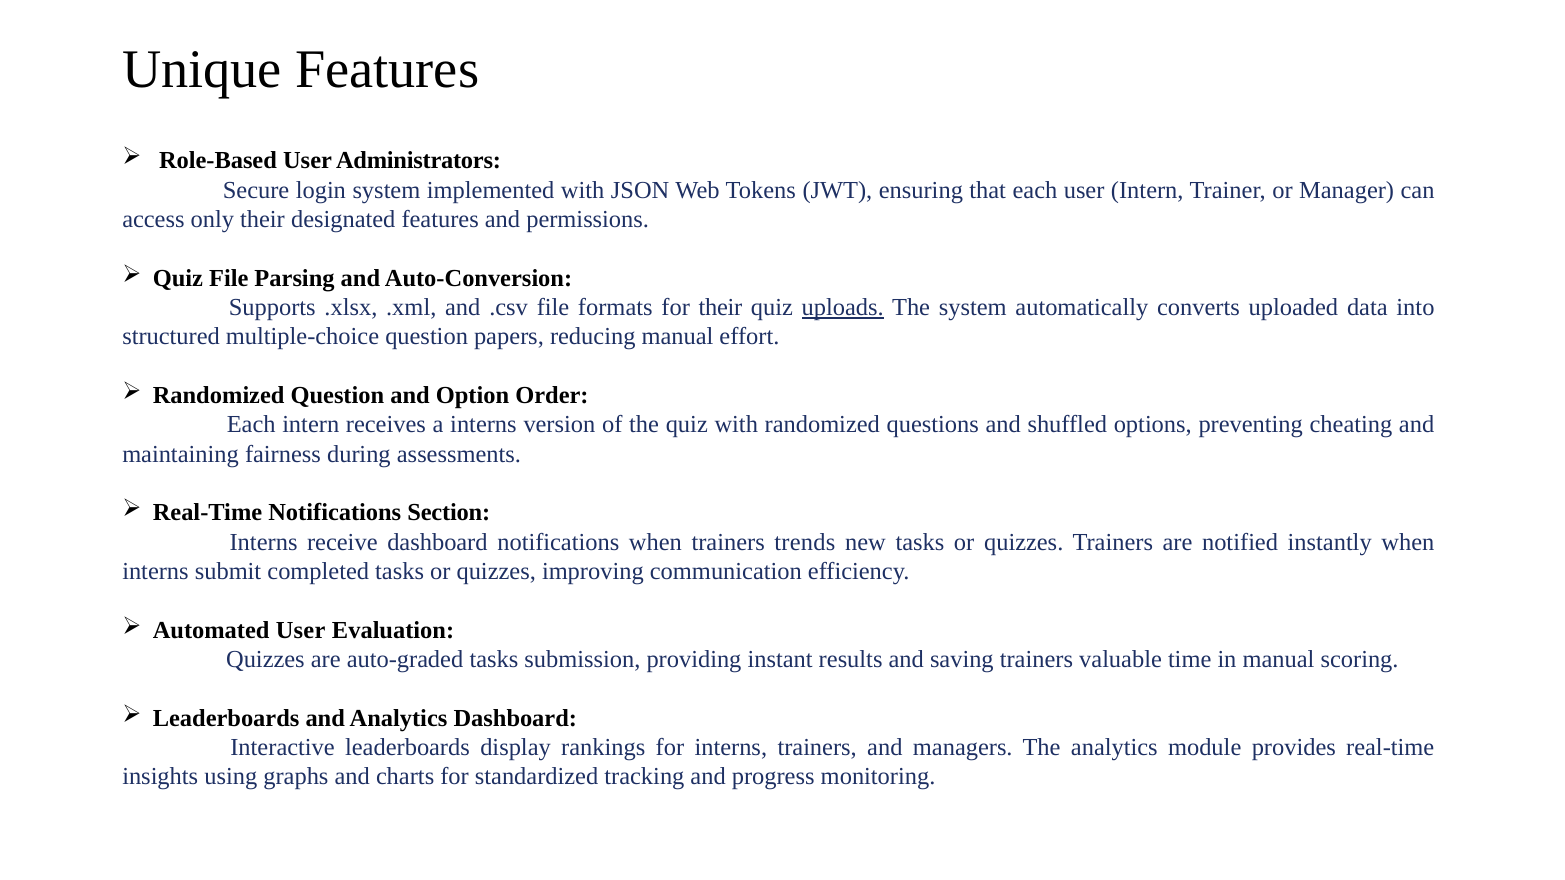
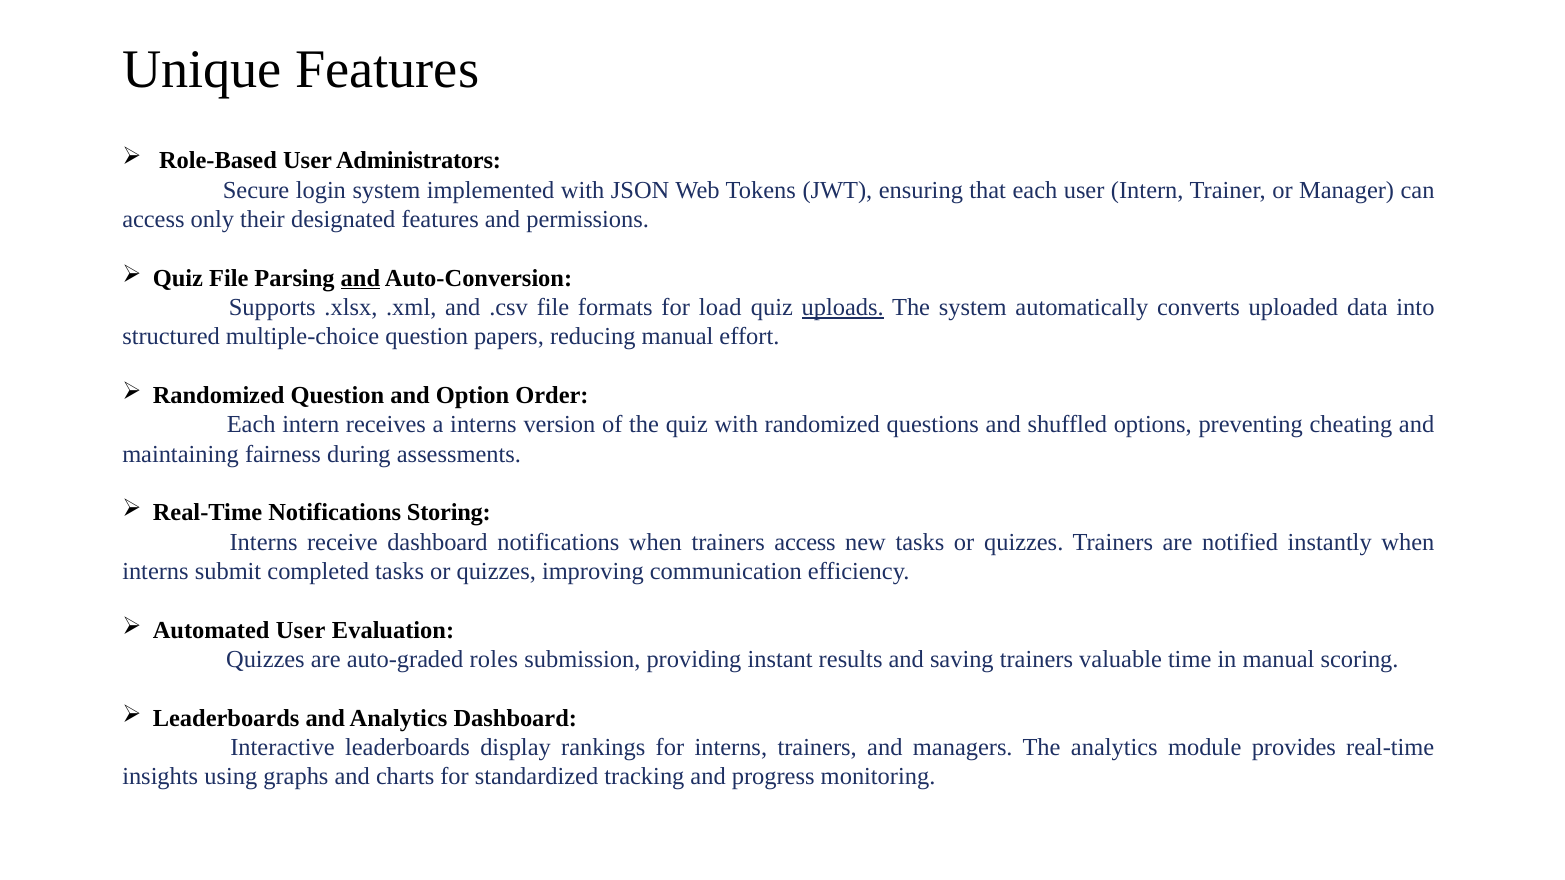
and at (360, 278) underline: none -> present
for their: their -> load
Section: Section -> Storing
trainers trends: trends -> access
auto-graded tasks: tasks -> roles
